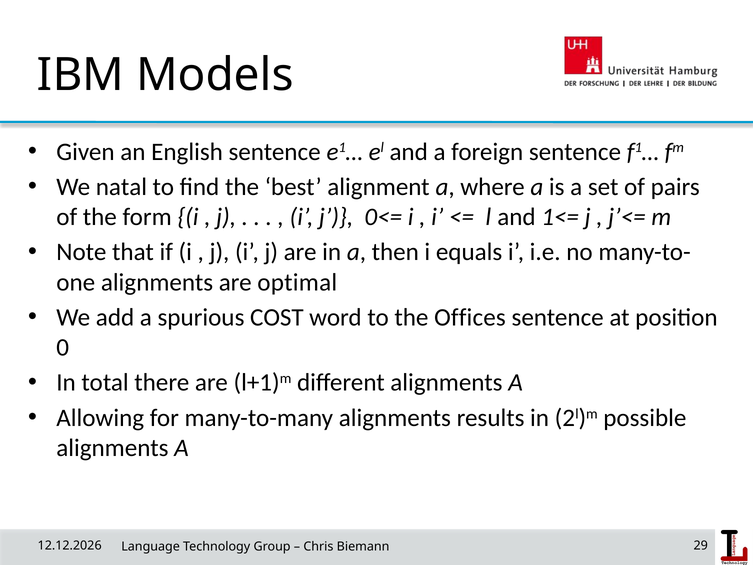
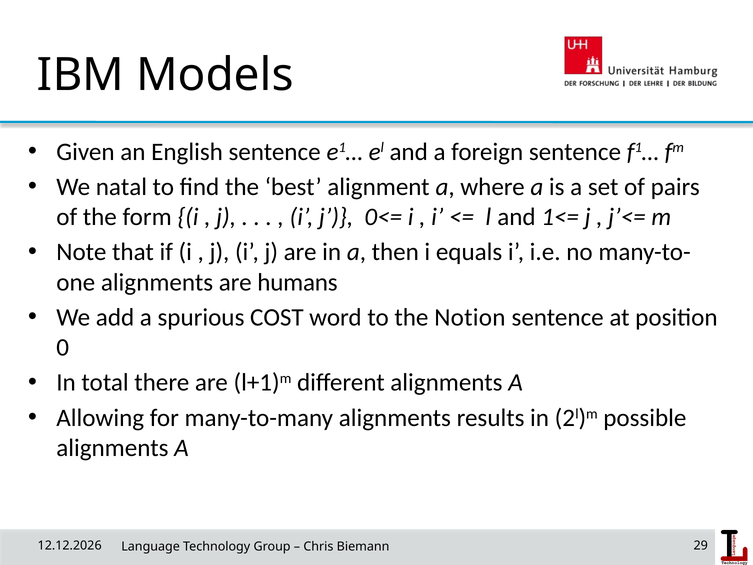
optimal: optimal -> humans
Offices: Offices -> Notion
